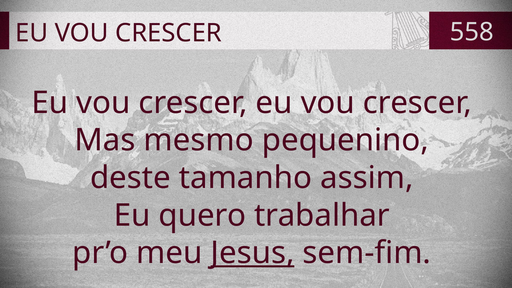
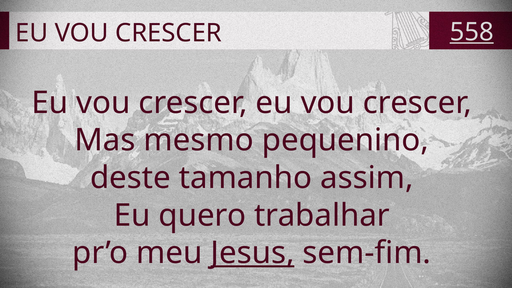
558 underline: none -> present
